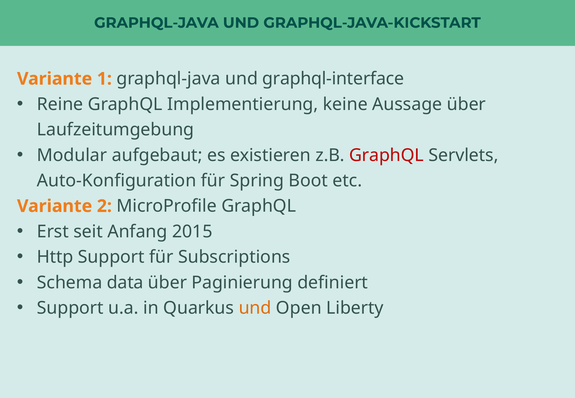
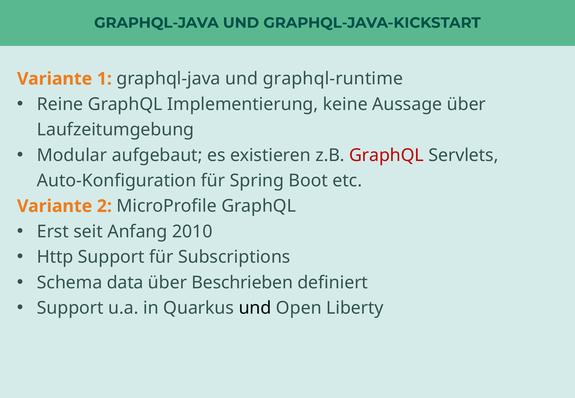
graphql-interface: graphql-interface -> graphql-runtime
2015: 2015 -> 2010
Paginierung: Paginierung -> Beschrieben
und at (255, 308) colour: orange -> black
